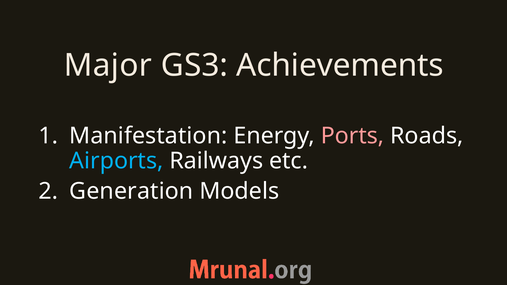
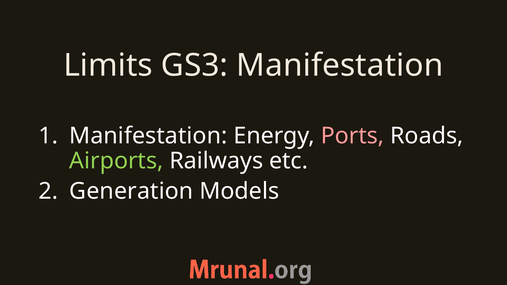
Major: Major -> Limits
GS3 Achievements: Achievements -> Manifestation
Airports colour: light blue -> light green
